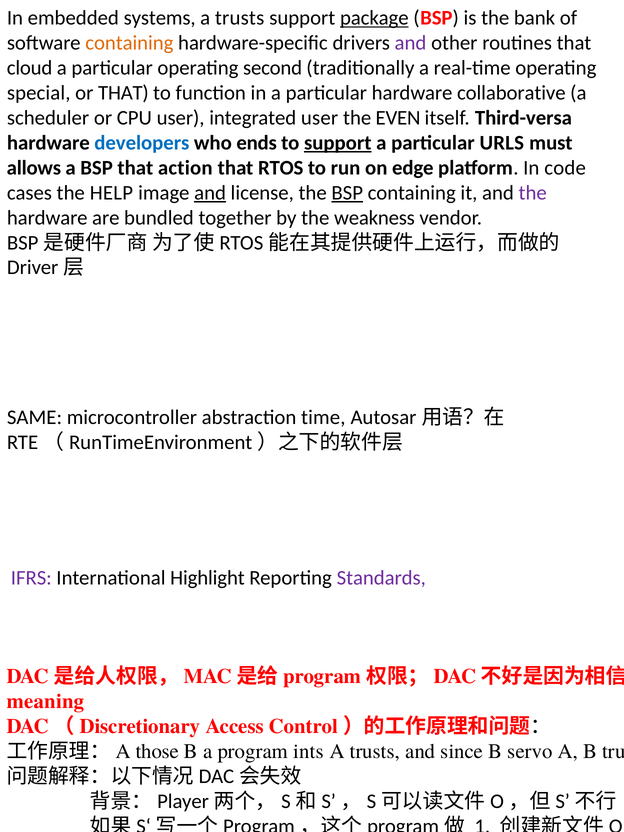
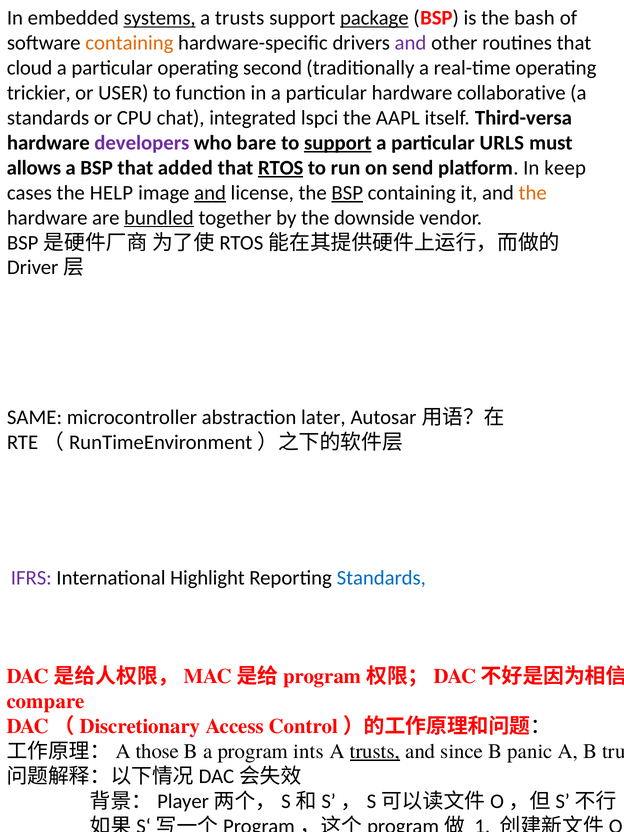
systems underline: none -> present
bank: bank -> bash
special: special -> trickier
or THAT: THAT -> USER
scheduler at (48, 118): scheduler -> standards
CPU user: user -> chat
integrated user: user -> lspci
EVEN: EVEN -> AAPL
developers colour: blue -> purple
ends: ends -> bare
action: action -> added
RTOS underline: none -> present
edge: edge -> send
code: code -> keep
the at (533, 193) colour: purple -> orange
bundled underline: none -> present
weakness: weakness -> downside
time: time -> later
Standards at (381, 578) colour: purple -> blue
meaning: meaning -> compare
trusts at (375, 751) underline: none -> present
servo: servo -> panic
